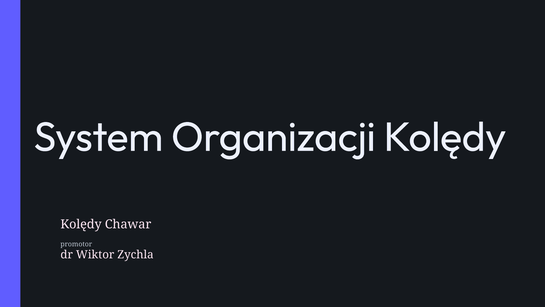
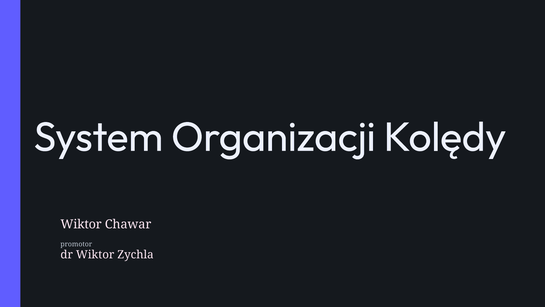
Kolędy at (81, 224): Kolędy -> Wiktor
